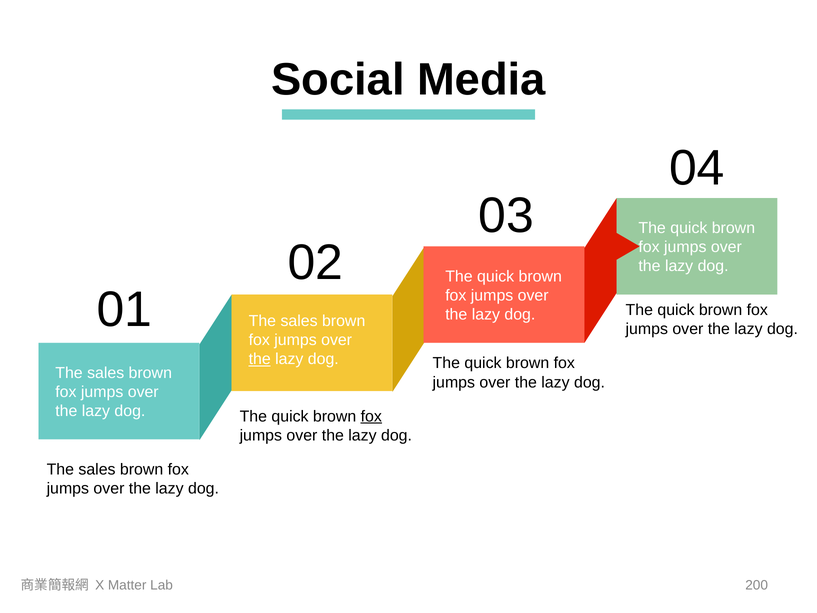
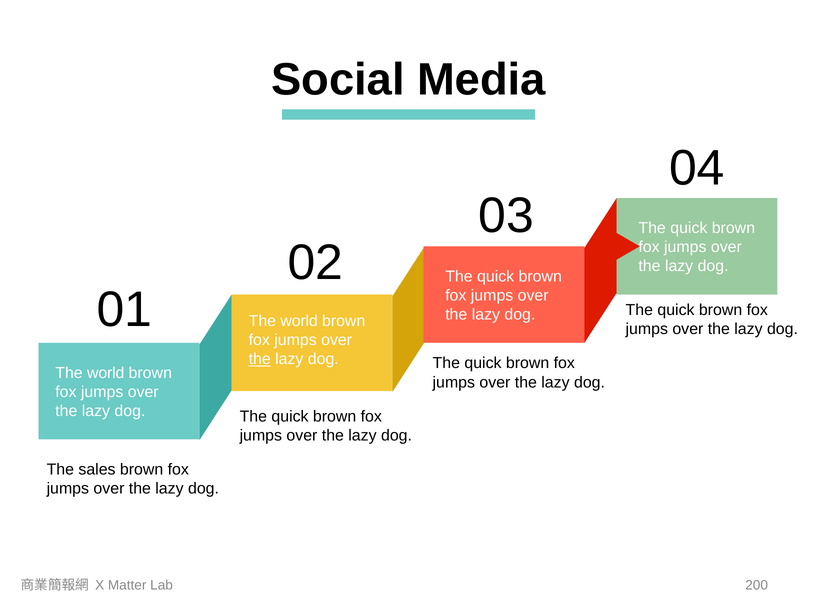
sales at (299, 321): sales -> world
sales at (106, 373): sales -> world
fox at (371, 416) underline: present -> none
